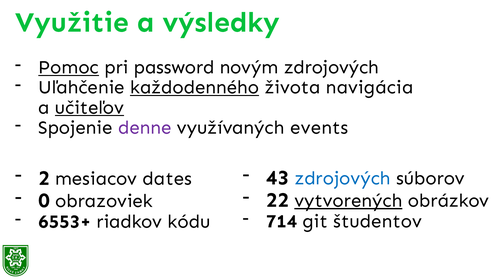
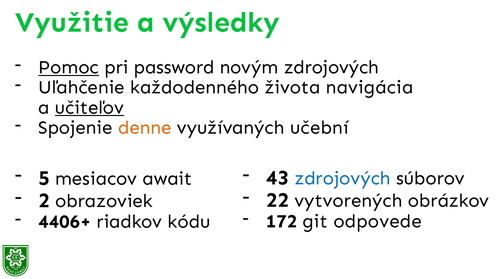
každodenného underline: present -> none
denne colour: purple -> orange
events: events -> učební
2: 2 -> 5
dates: dates -> await
vytvorených underline: present -> none
0: 0 -> 2
714: 714 -> 172
študentov: študentov -> odpovede
6553+: 6553+ -> 4406+
